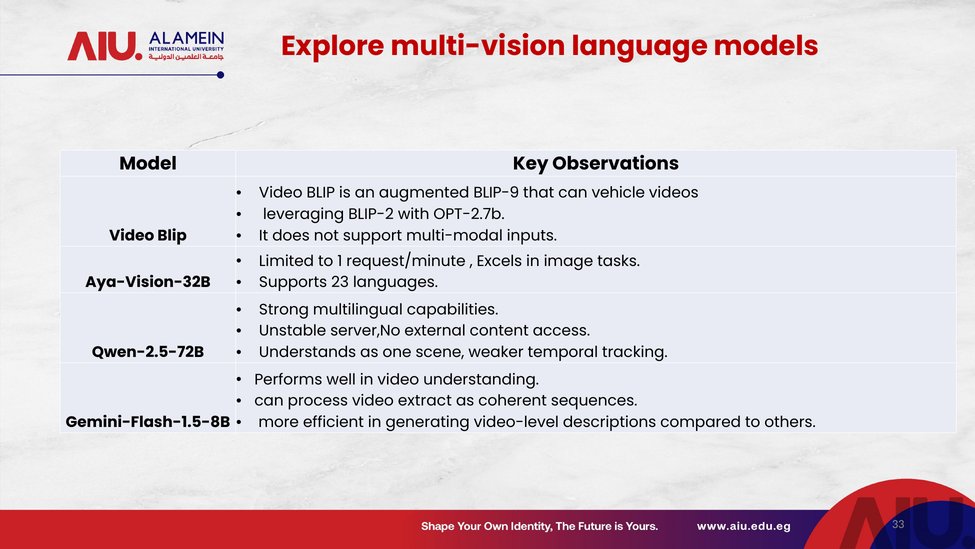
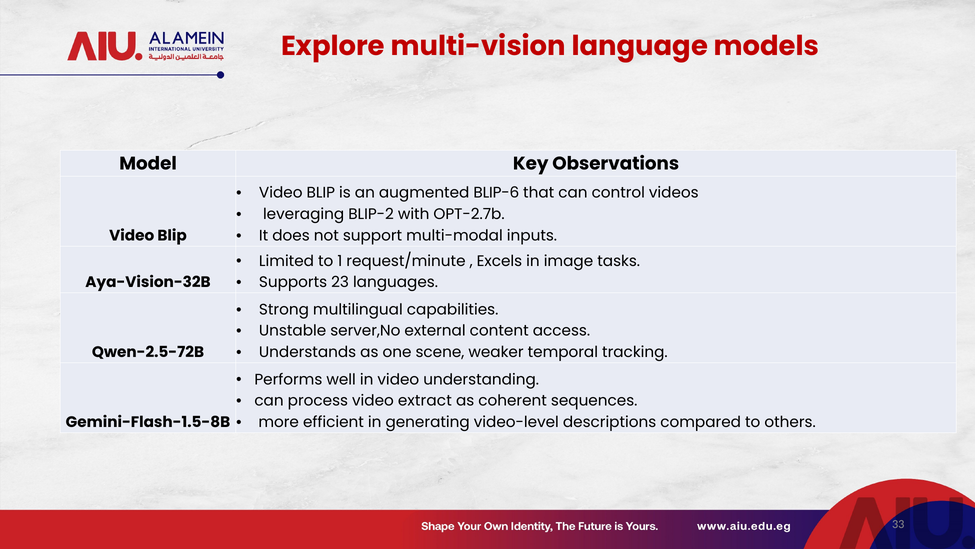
BLIP-9: BLIP-9 -> BLIP-6
vehicle: vehicle -> control
